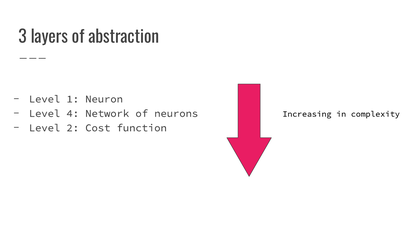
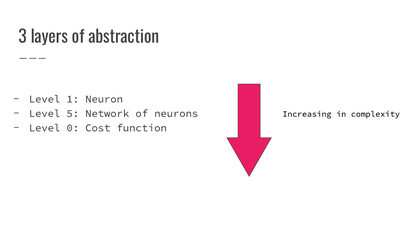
4: 4 -> 5
2: 2 -> 0
